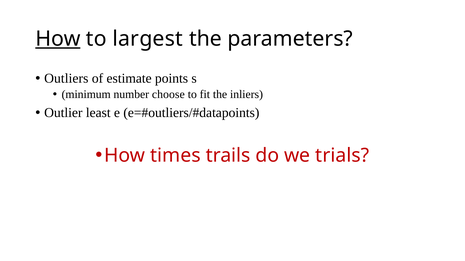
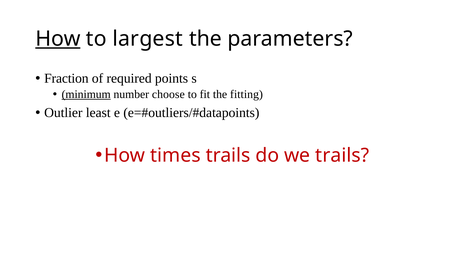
Outliers: Outliers -> Fraction
estimate: estimate -> required
minimum underline: none -> present
inliers: inliers -> fitting
we trials: trials -> trails
